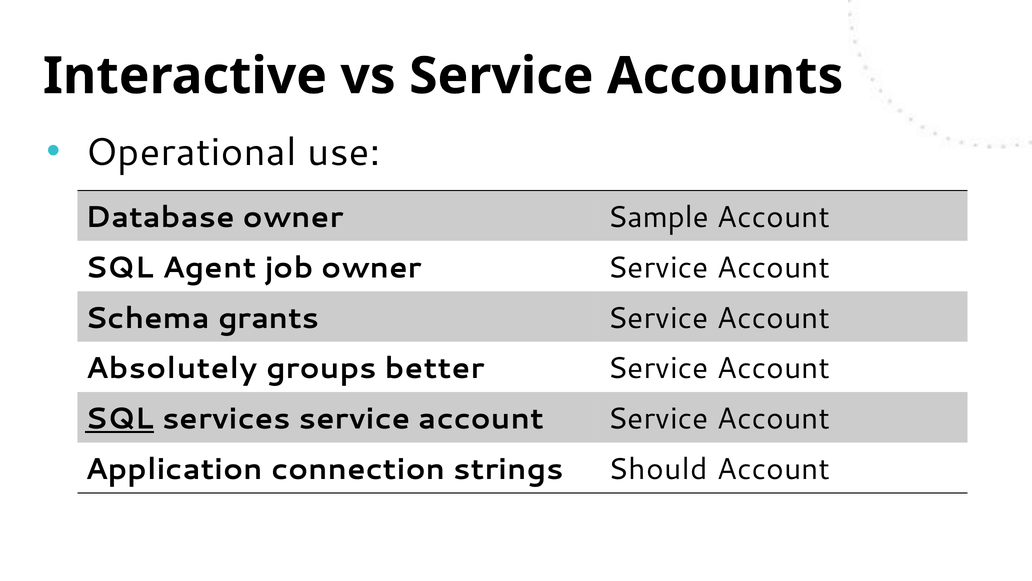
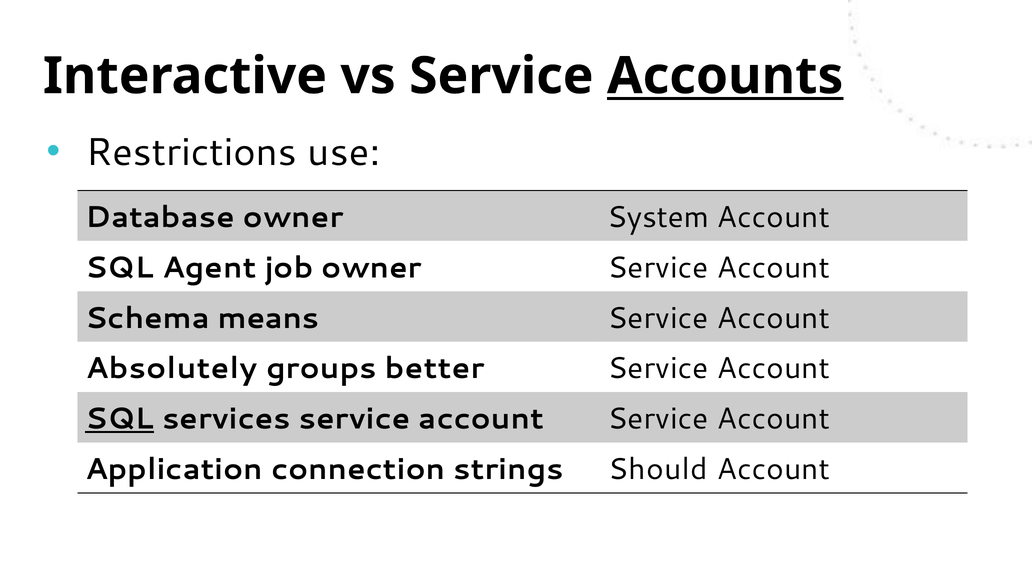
Accounts underline: none -> present
Operational: Operational -> Restrictions
Sample: Sample -> System
grants: grants -> means
